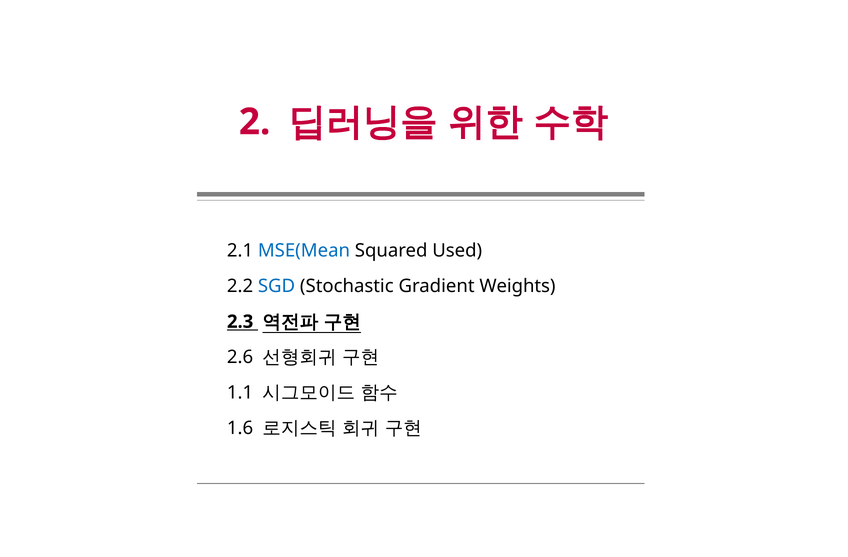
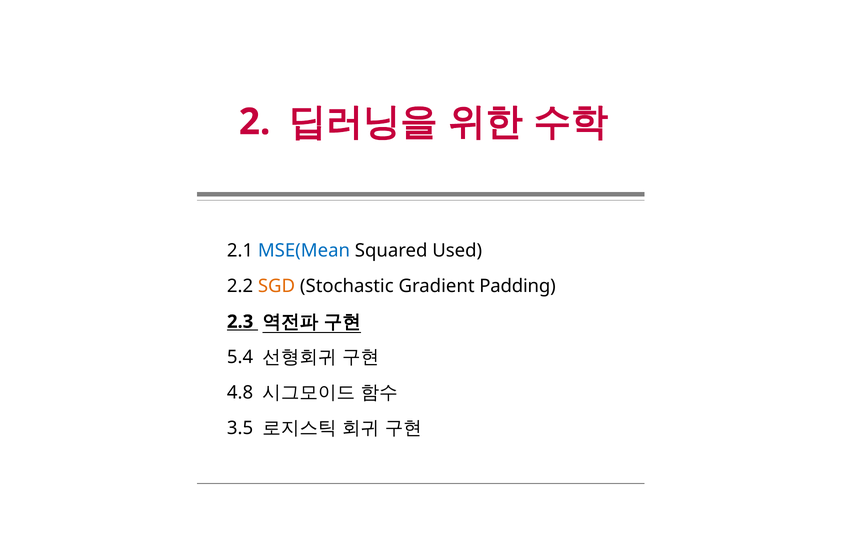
SGD colour: blue -> orange
Weights: Weights -> Padding
2.6: 2.6 -> 5.4
1.1: 1.1 -> 4.8
1.6: 1.6 -> 3.5
